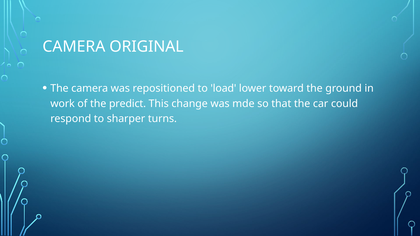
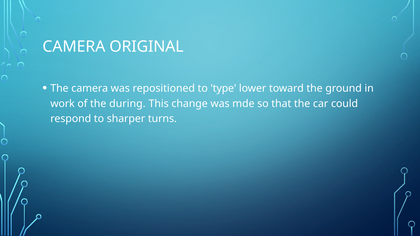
load: load -> type
predict: predict -> during
